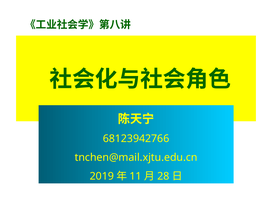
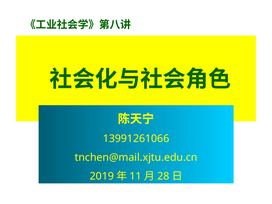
68123942766: 68123942766 -> 13991261066
